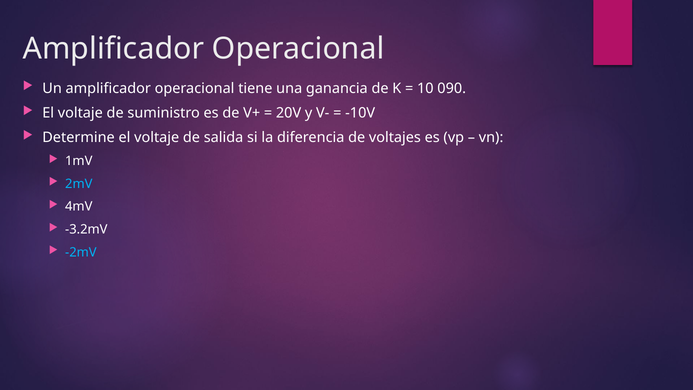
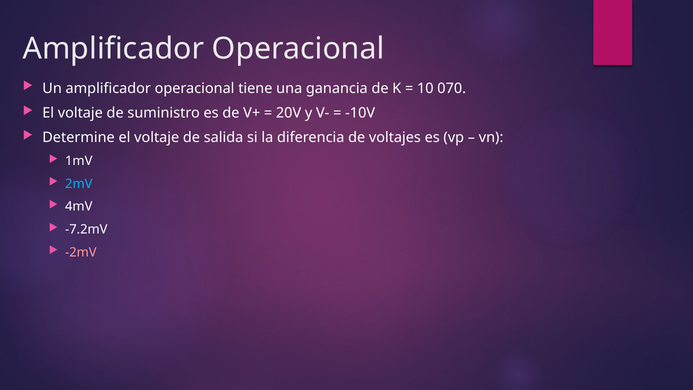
090: 090 -> 070
-3.2mV: -3.2mV -> -7.2mV
-2mV colour: light blue -> pink
